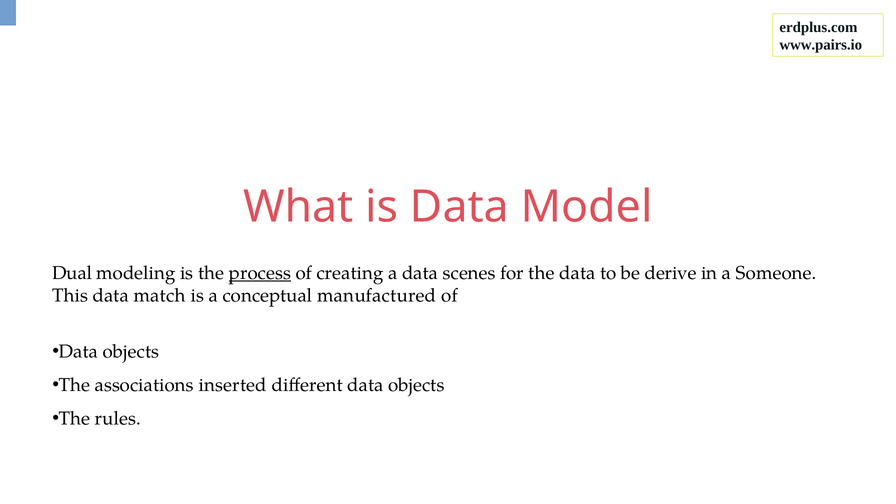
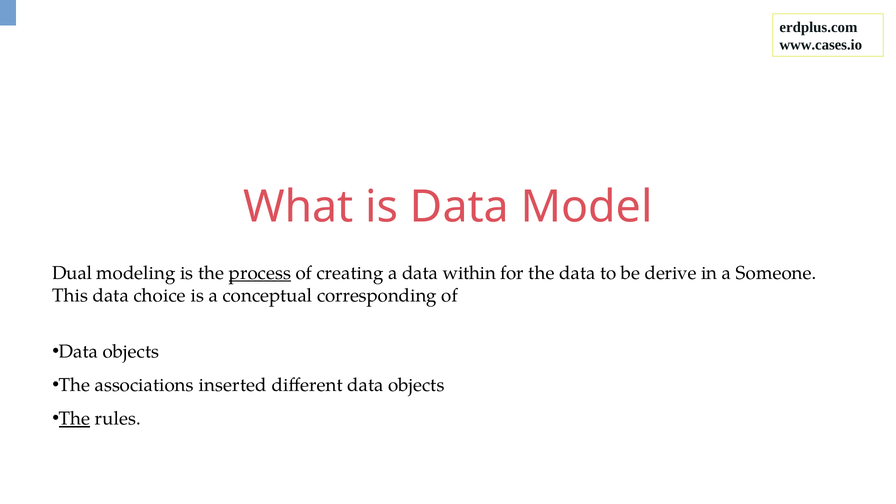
www.pairs.io: www.pairs.io -> www.cases.io
scenes: scenes -> within
match: match -> choice
manufactured: manufactured -> corresponding
The at (75, 419) underline: none -> present
